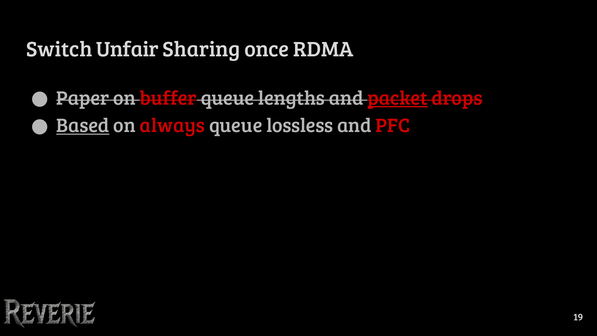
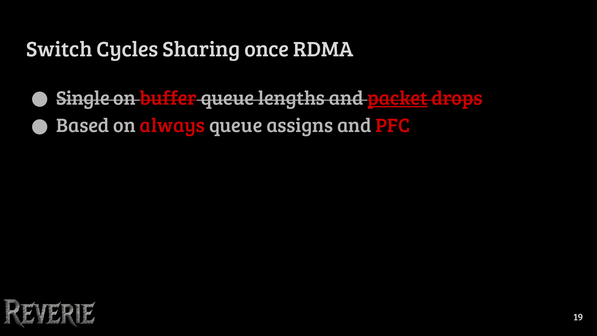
Unfair: Unfair -> Cycles
Paper: Paper -> Single
Based underline: present -> none
lossless: lossless -> assigns
